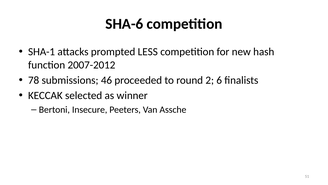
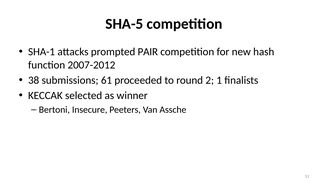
SHA-6: SHA-6 -> SHA-5
LESS: LESS -> PAIR
78: 78 -> 38
46: 46 -> 61
6: 6 -> 1
